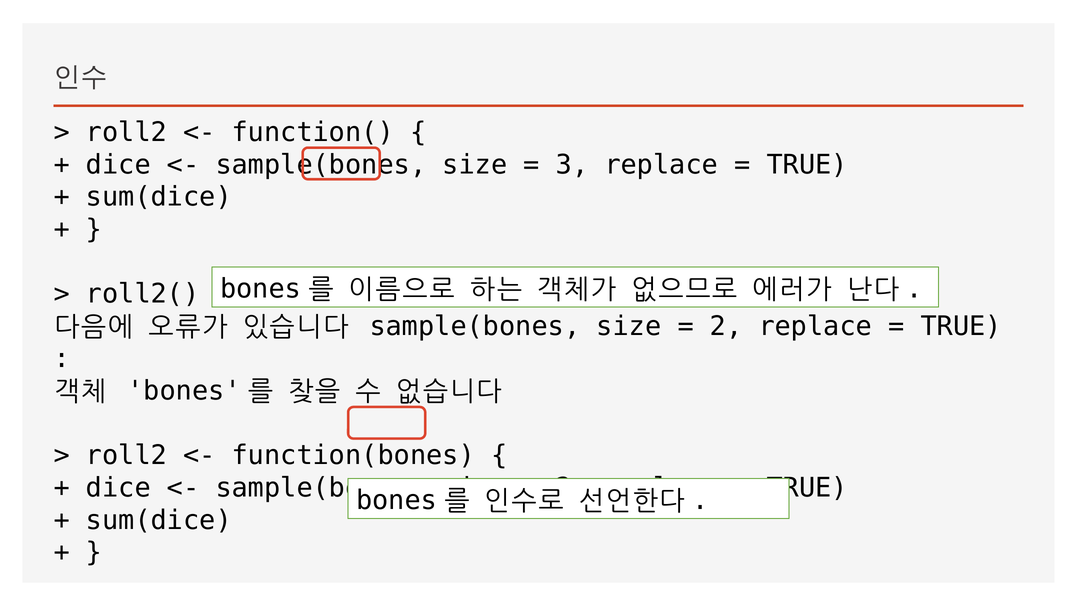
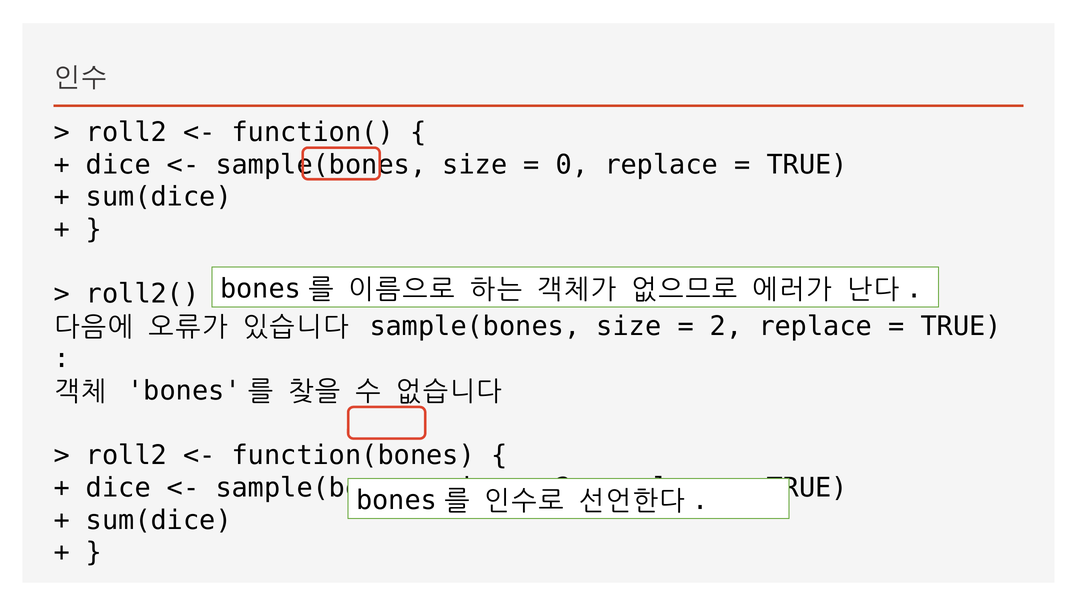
3: 3 -> 0
